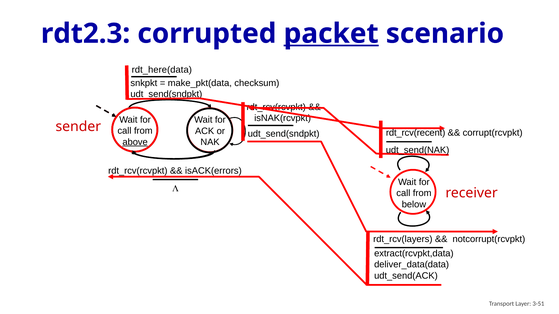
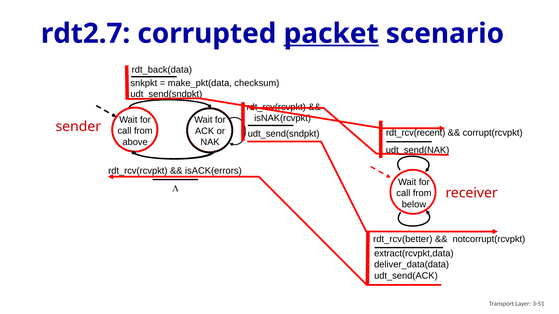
rdt2.3: rdt2.3 -> rdt2.7
rdt_here(data: rdt_here(data -> rdt_back(data
above underline: present -> none
rdt_rcv(layers: rdt_rcv(layers -> rdt_rcv(better
